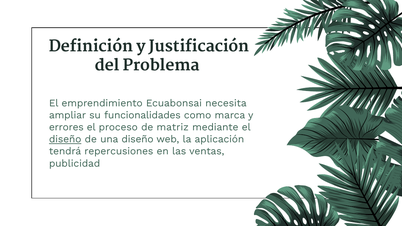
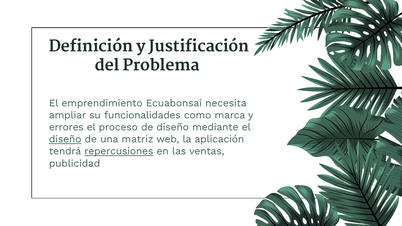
de matriz: matriz -> diseño
una diseño: diseño -> matriz
repercusiones underline: none -> present
